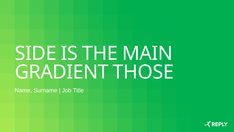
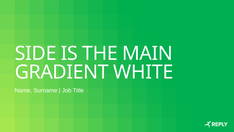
THOSE: THOSE -> WHITE
